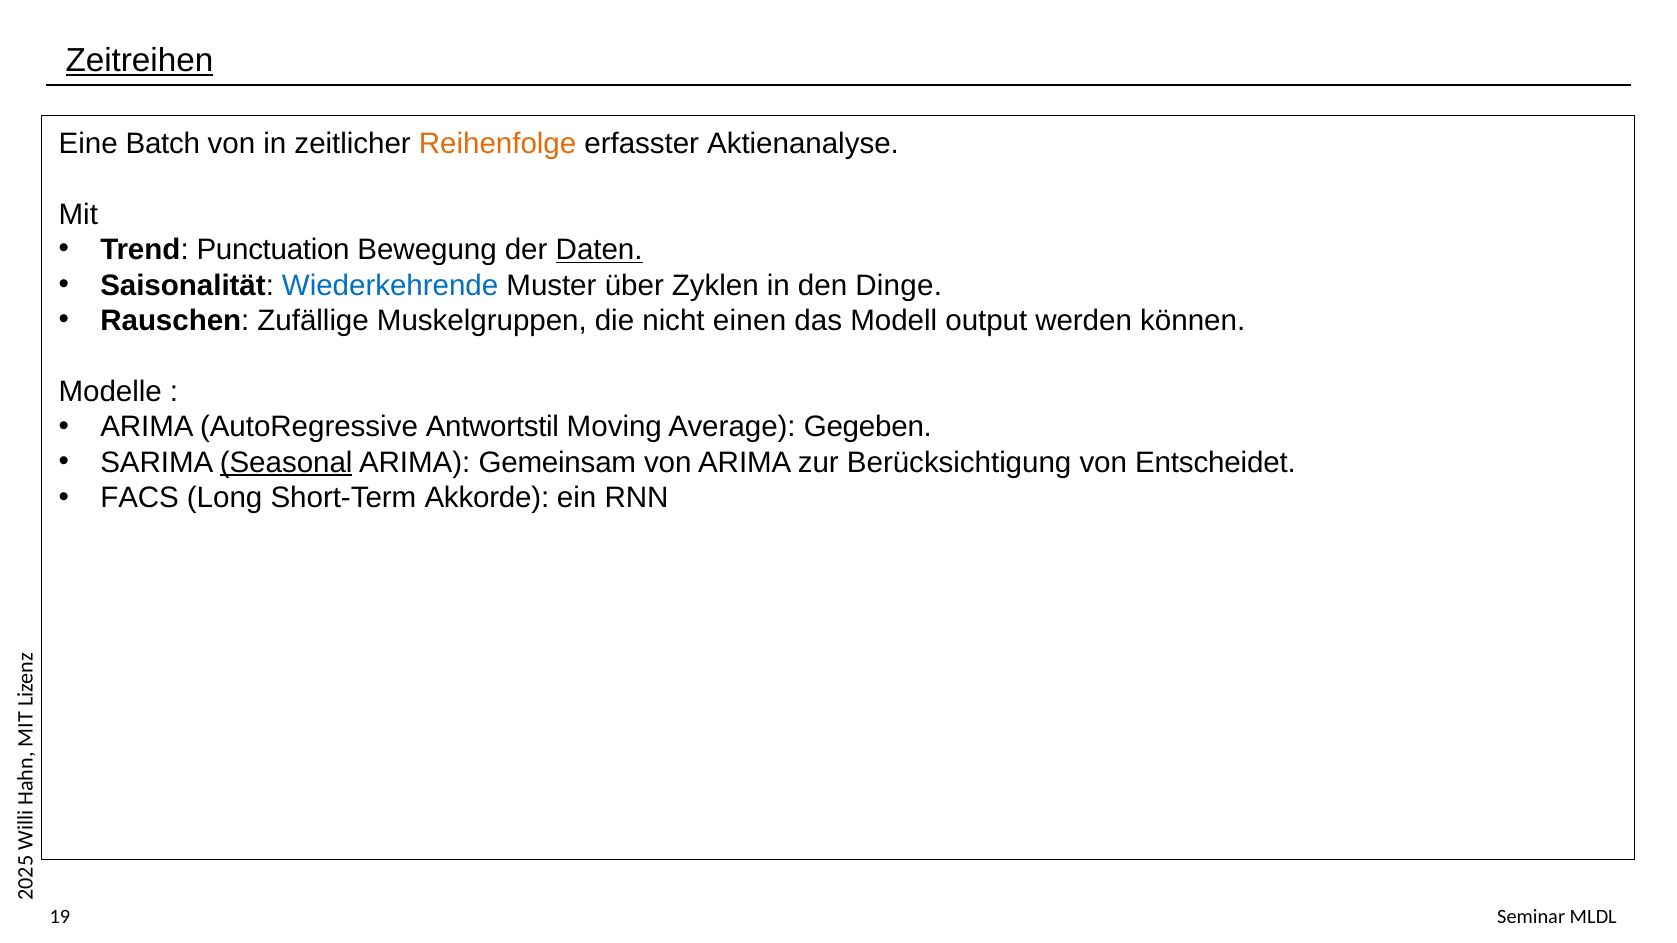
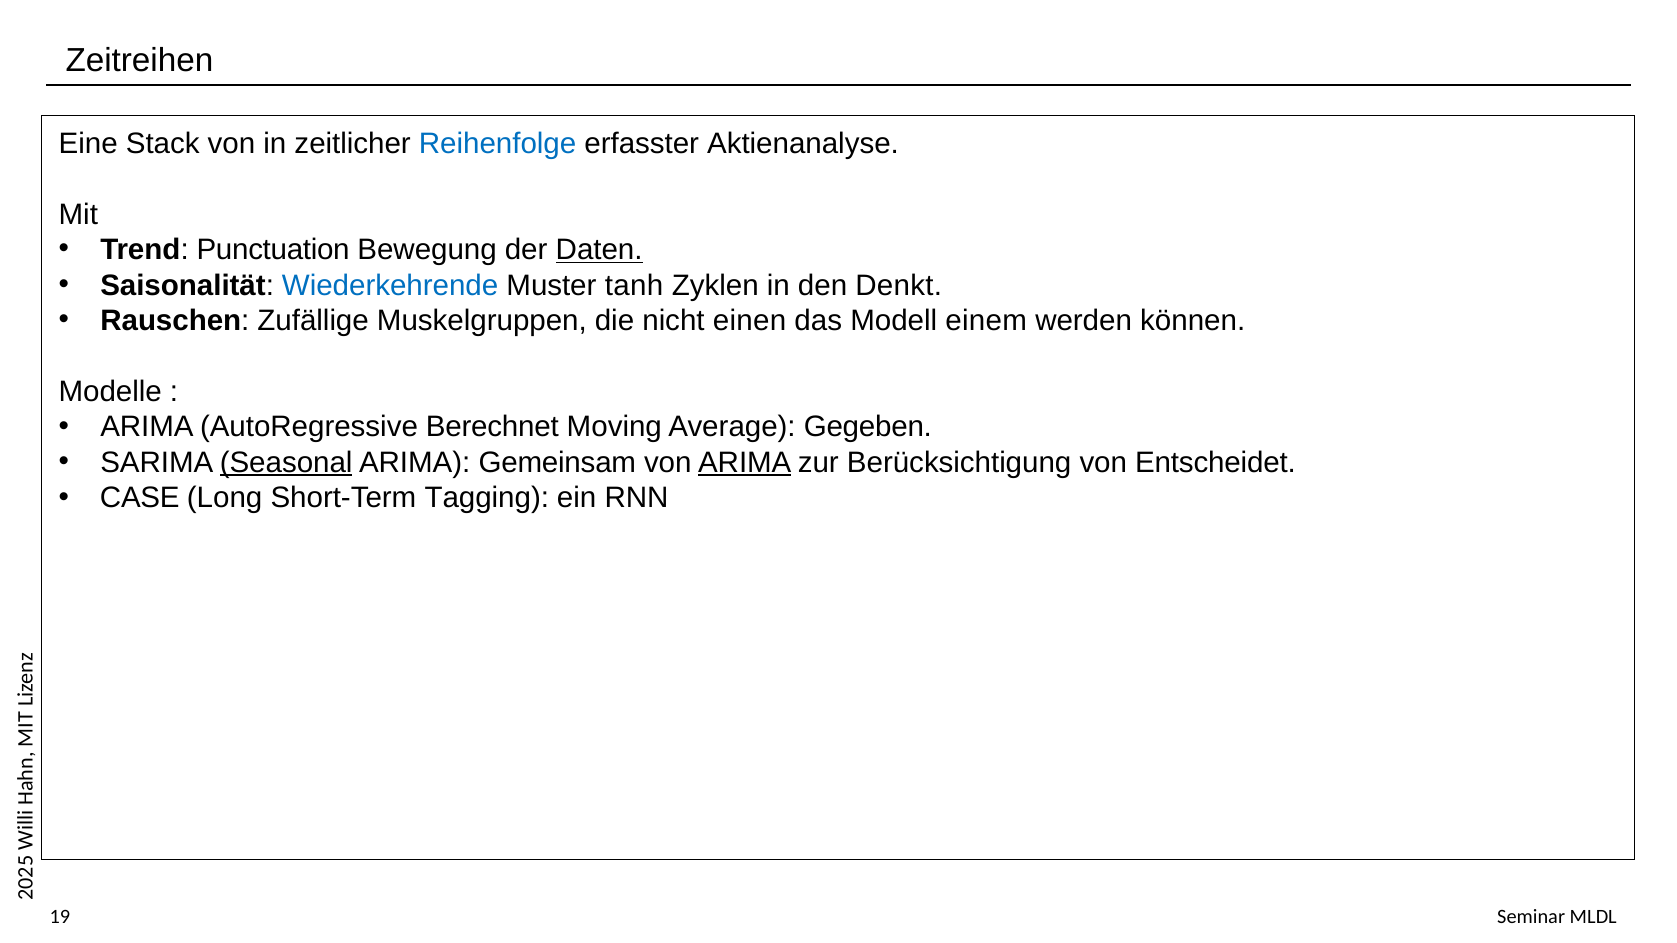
Zeitreihen underline: present -> none
Batch: Batch -> Stack
Reihenfolge colour: orange -> blue
über: über -> tanh
Dinge: Dinge -> Denkt
output: output -> einem
Antwortstil: Antwortstil -> Berechnet
ARIMA at (745, 463) underline: none -> present
FACS: FACS -> CASE
Akkorde: Akkorde -> Tagging
